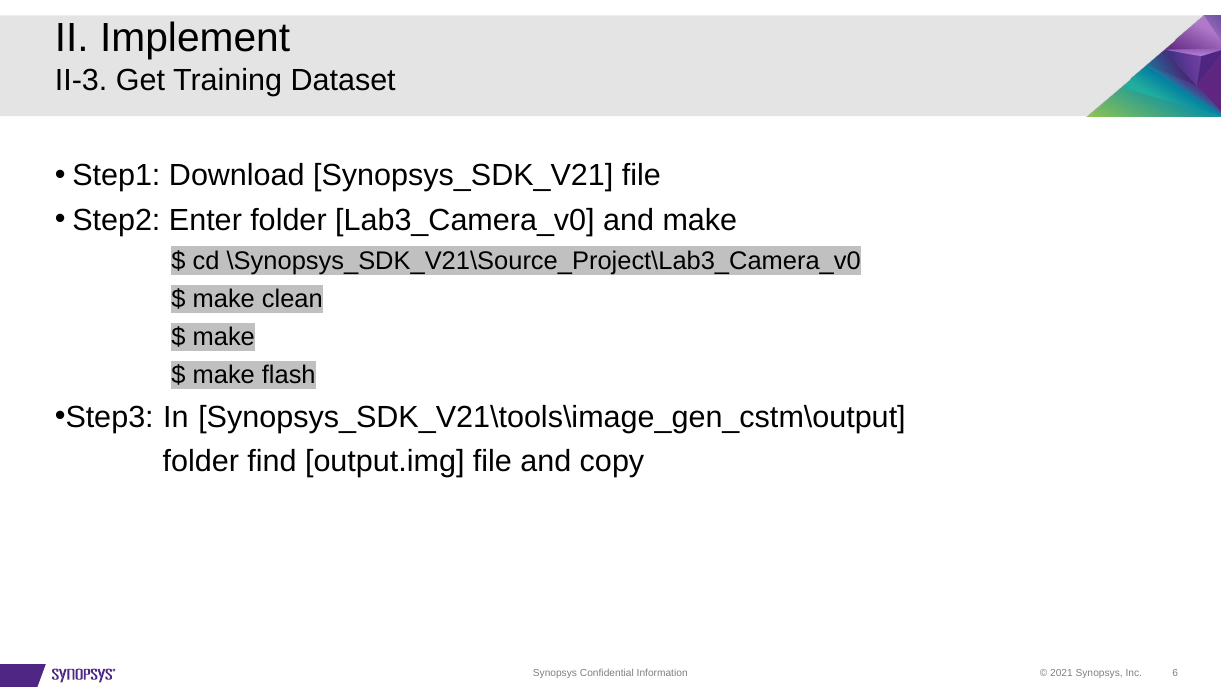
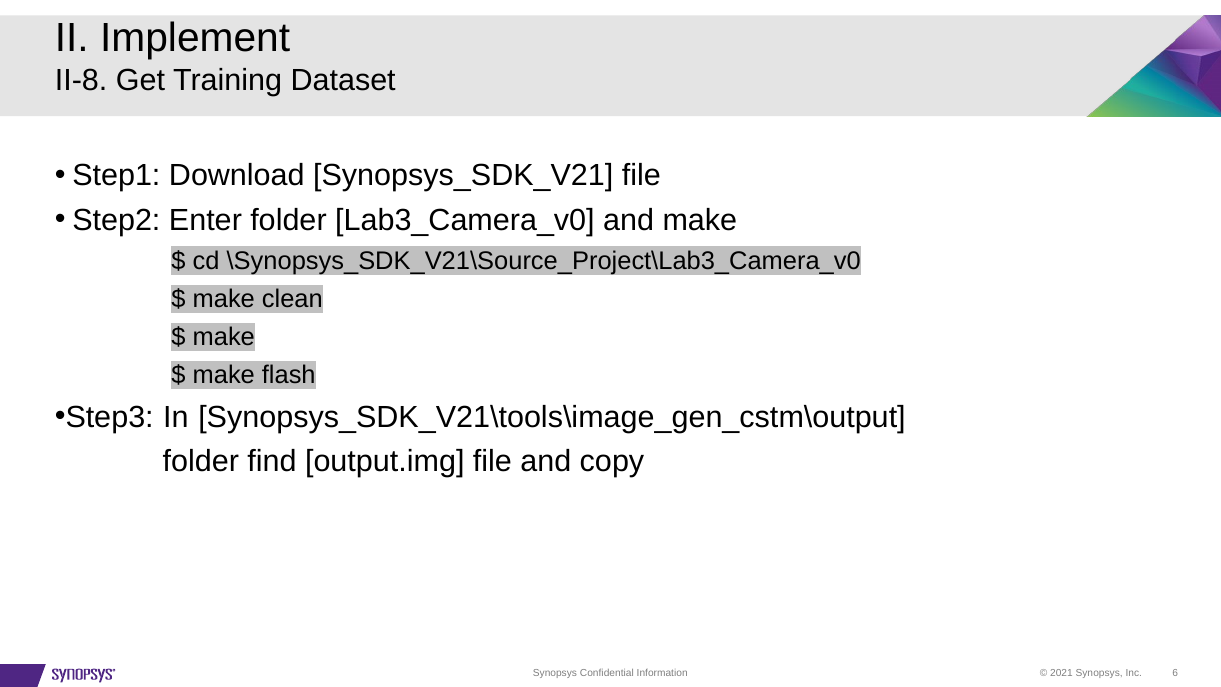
II-3: II-3 -> II-8
